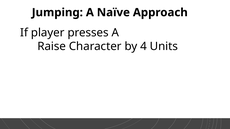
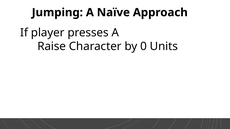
4: 4 -> 0
